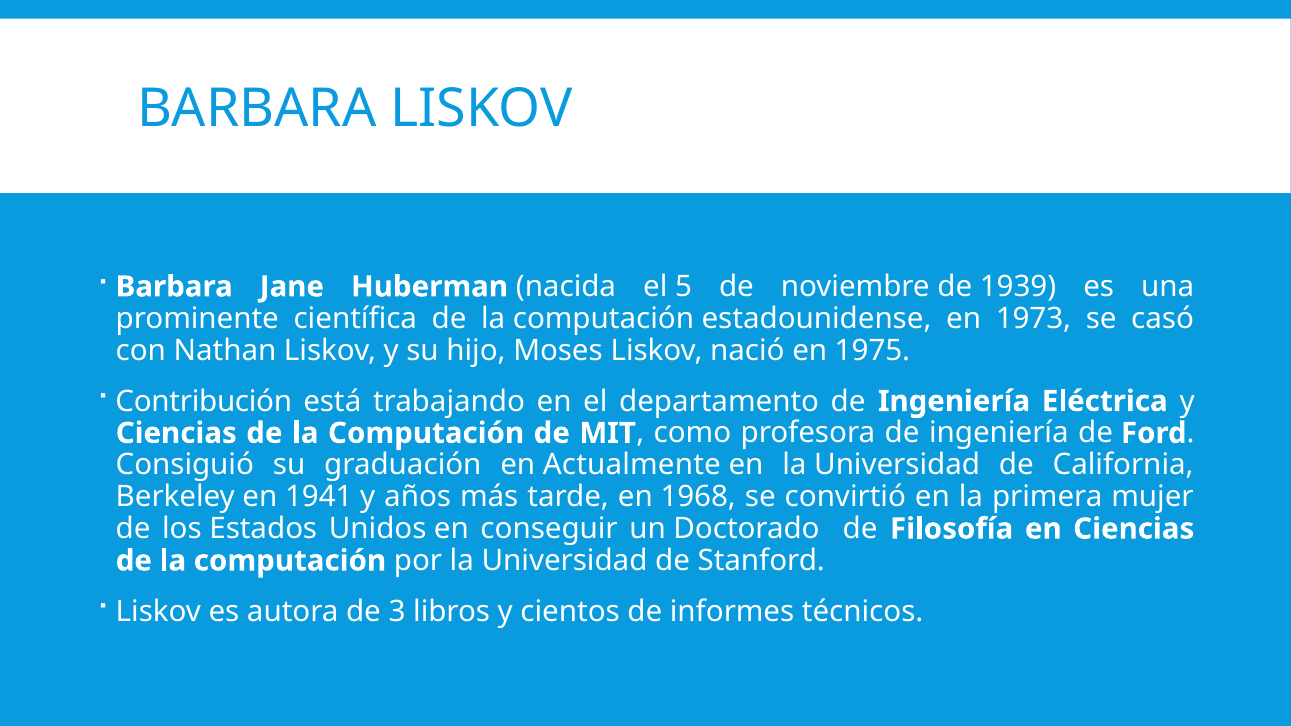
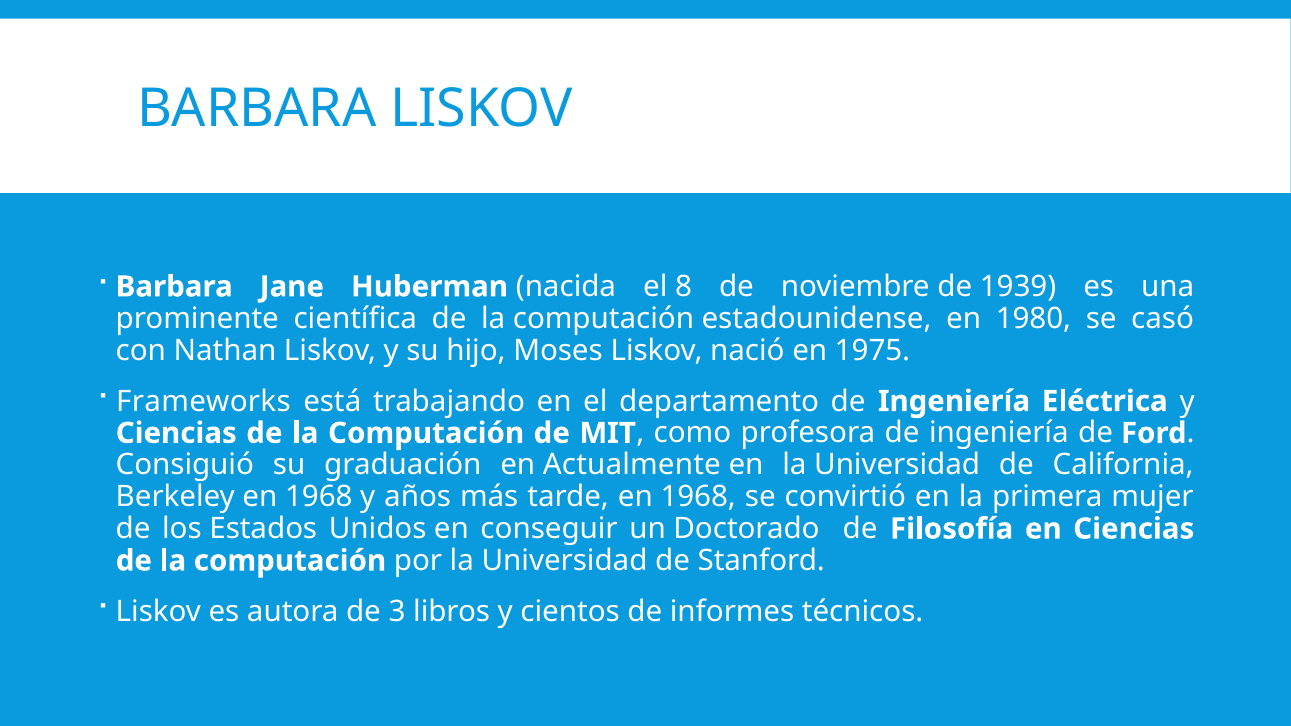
5: 5 -> 8
1973: 1973 -> 1980
Contribución: Contribución -> Frameworks
Berkeley en 1941: 1941 -> 1968
